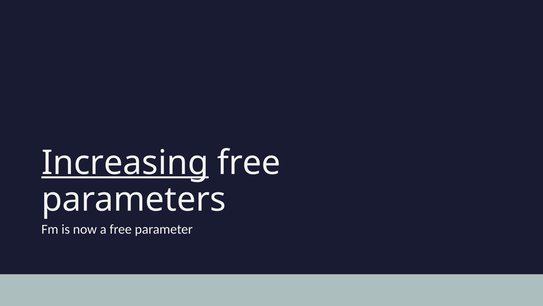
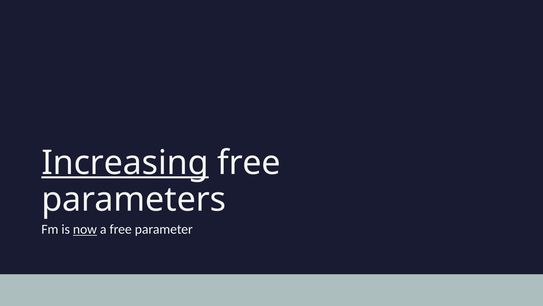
now underline: none -> present
